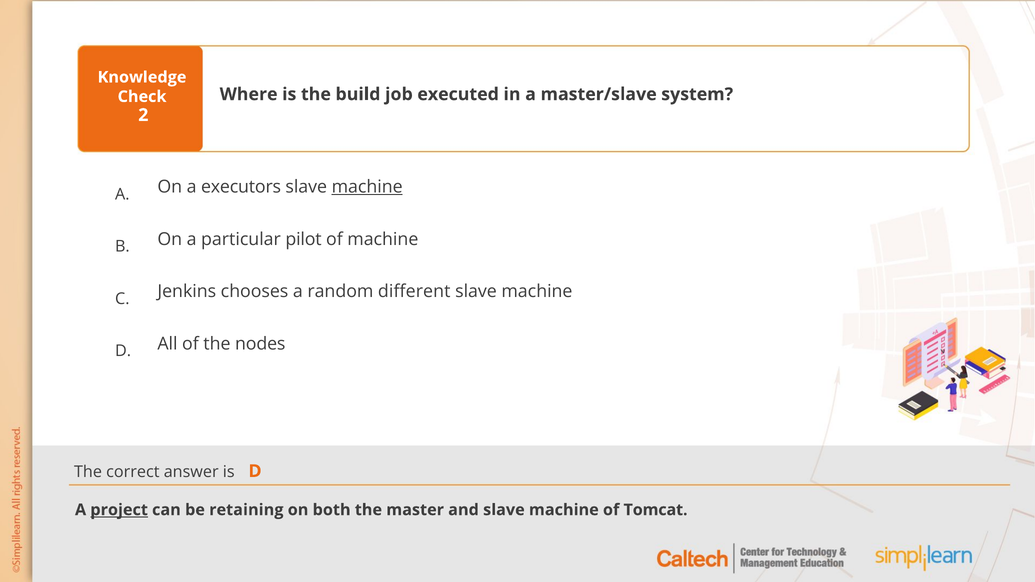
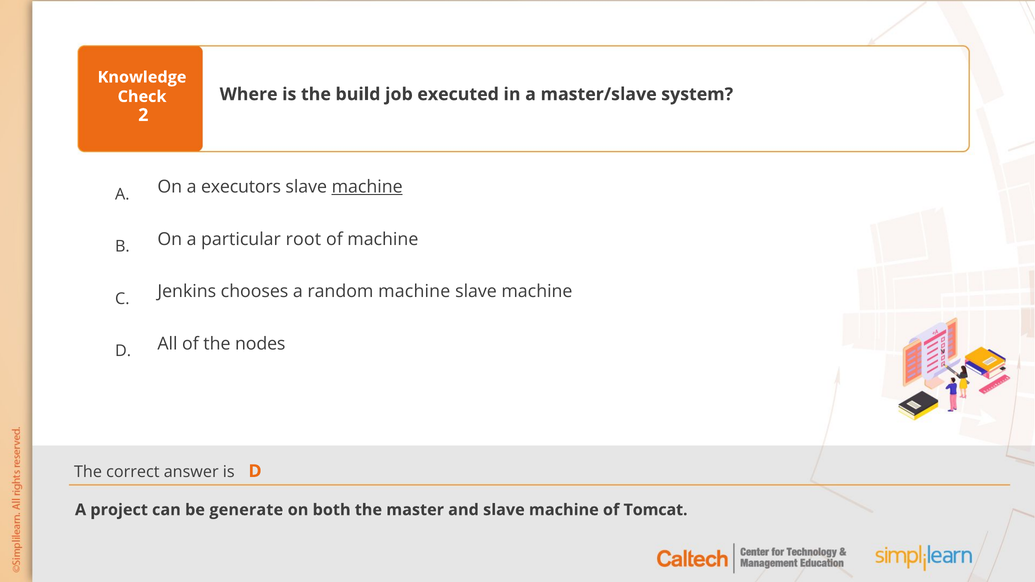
pilot: pilot -> root
random different: different -> machine
project underline: present -> none
retaining: retaining -> generate
